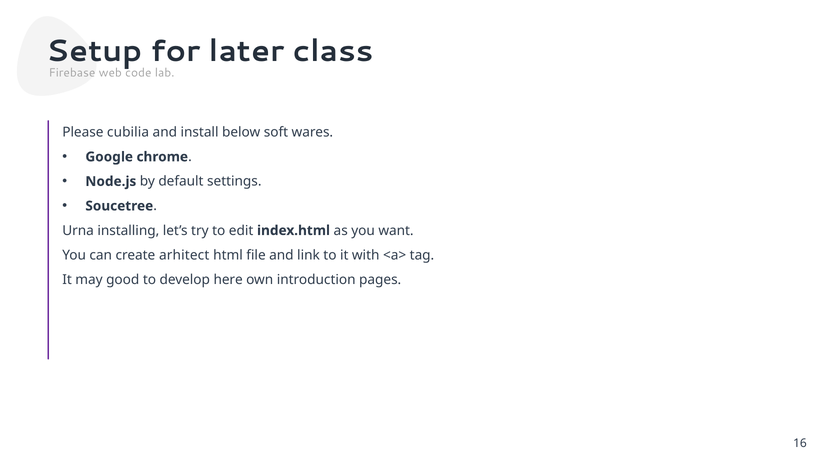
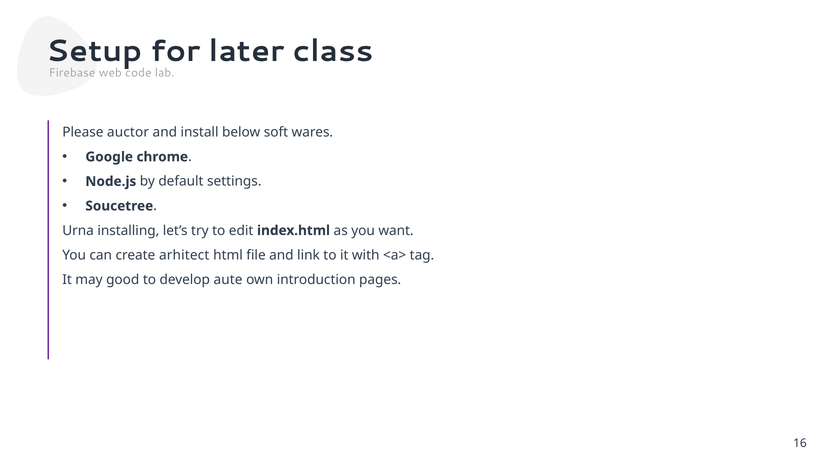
cubilia: cubilia -> auctor
here: here -> aute
